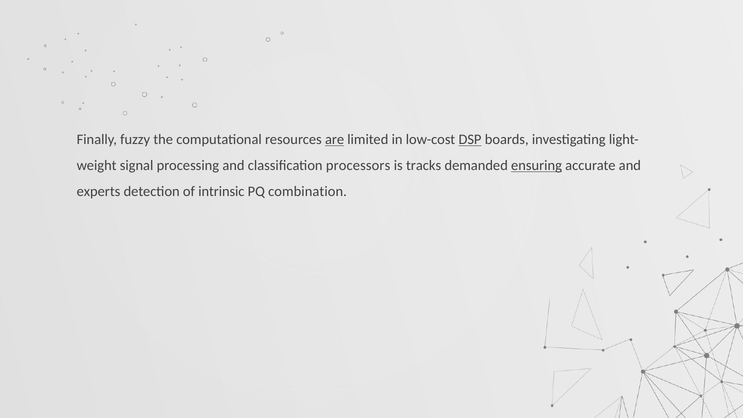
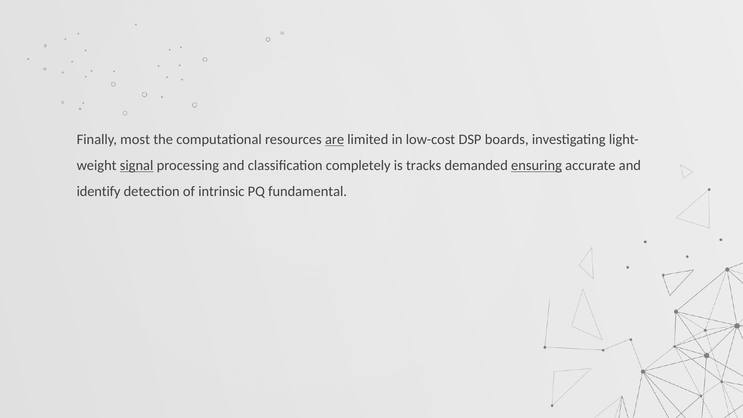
fuzzy: fuzzy -> most
DSP underline: present -> none
signal underline: none -> present
processors: processors -> completely
experts: experts -> identify
combination: combination -> fundamental
